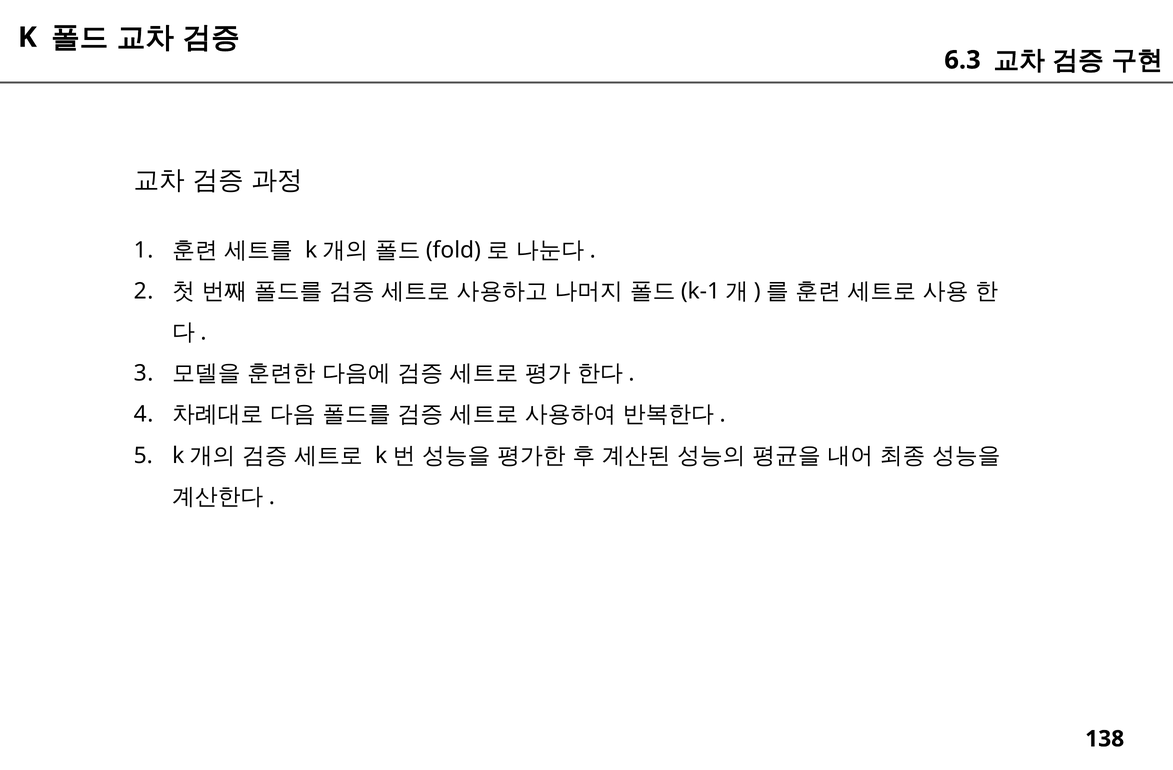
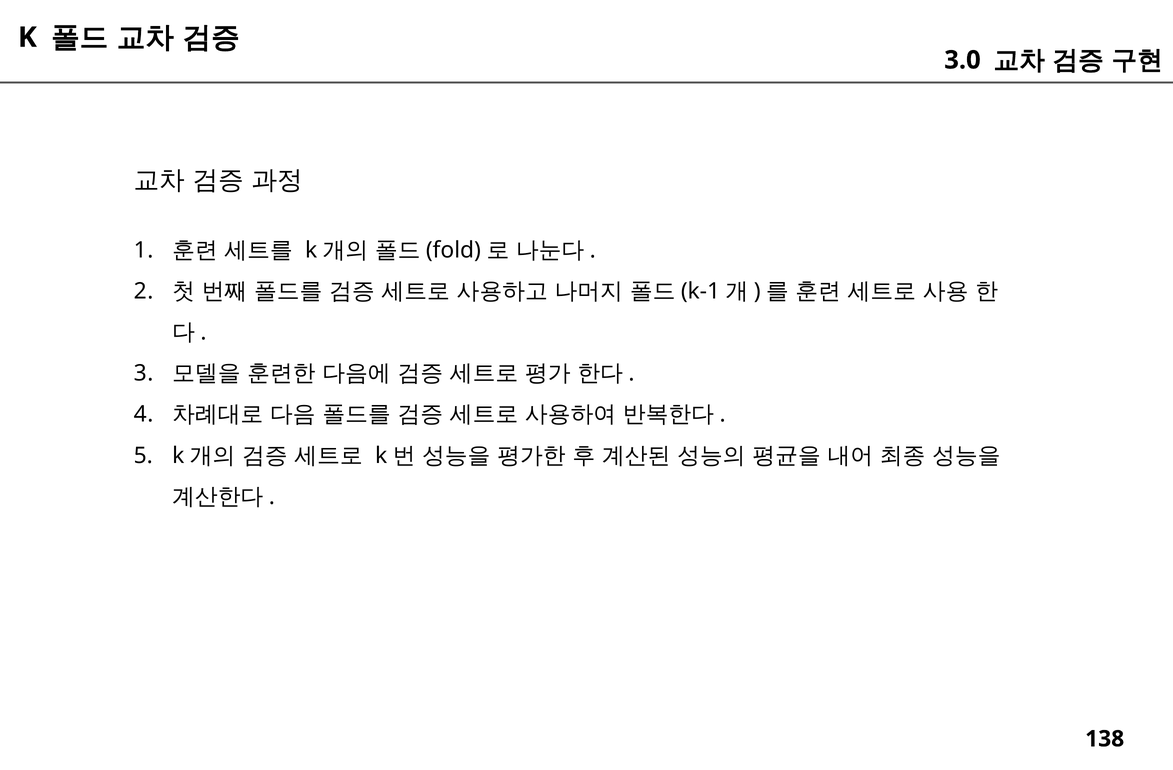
6.3: 6.3 -> 3.0
